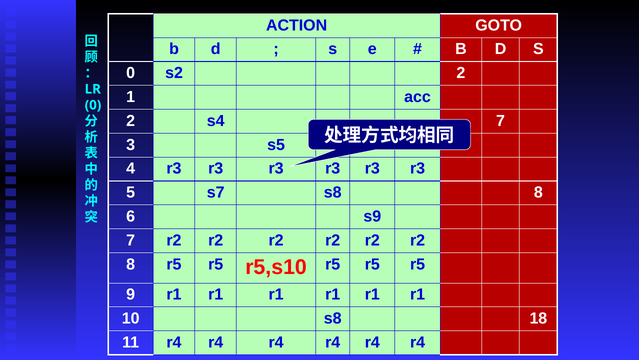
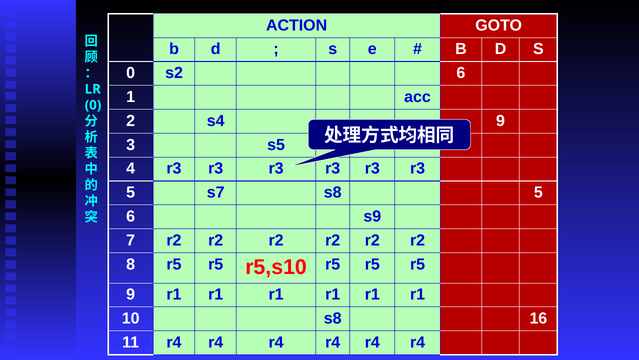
s2 2: 2 -> 6
s4 7: 7 -> 9
s8 8: 8 -> 5
18: 18 -> 16
